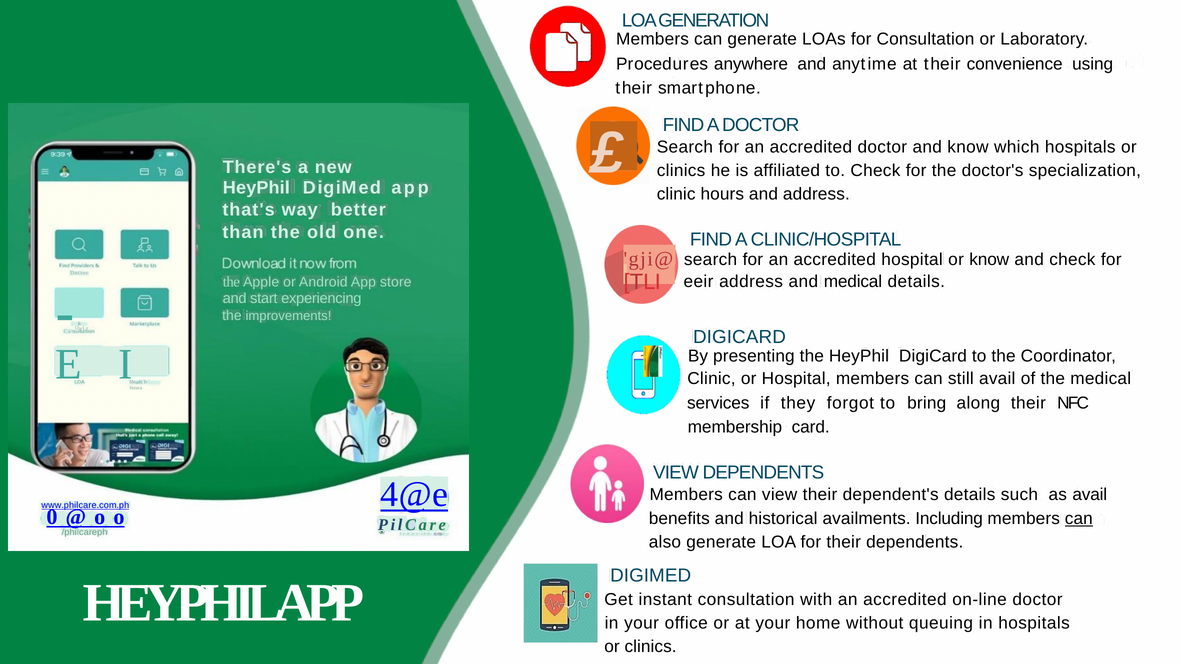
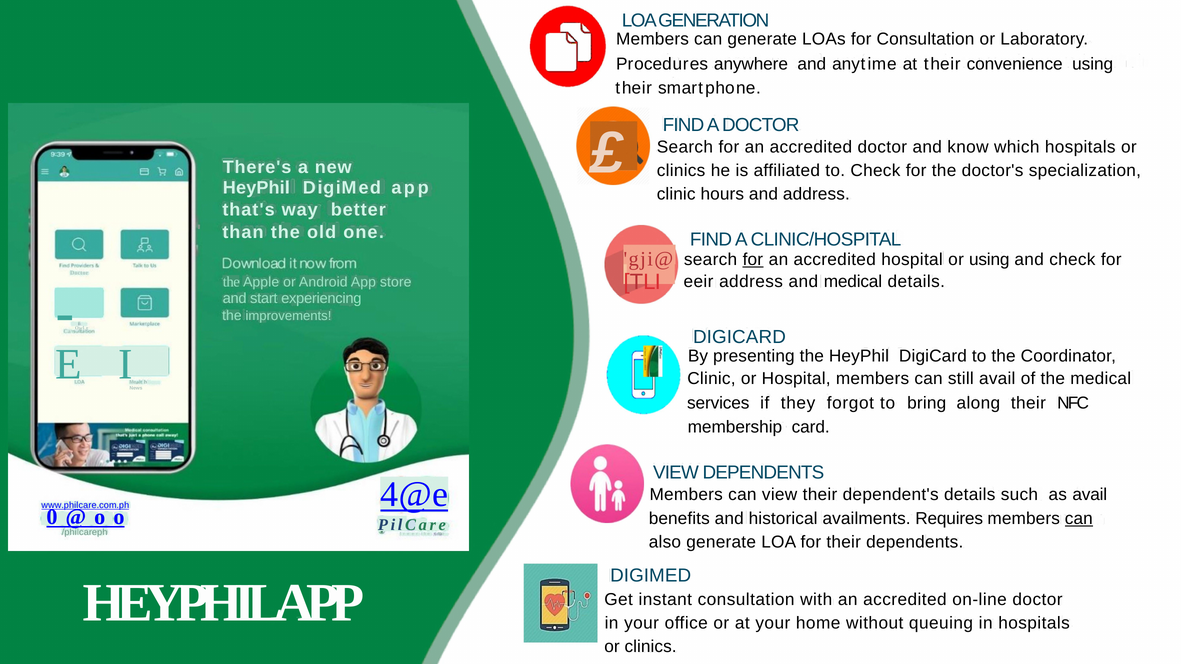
for at (753, 260) underline: none -> present
or know: know -> using
Including: Including -> Requires
